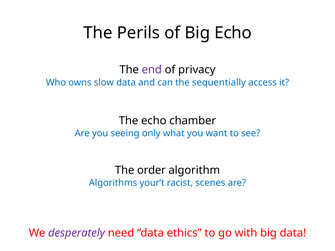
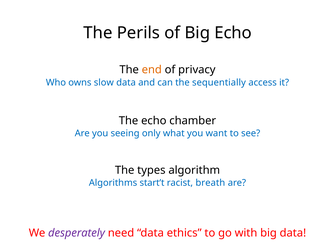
end colour: purple -> orange
order: order -> types
your’t: your’t -> start’t
scenes: scenes -> breath
